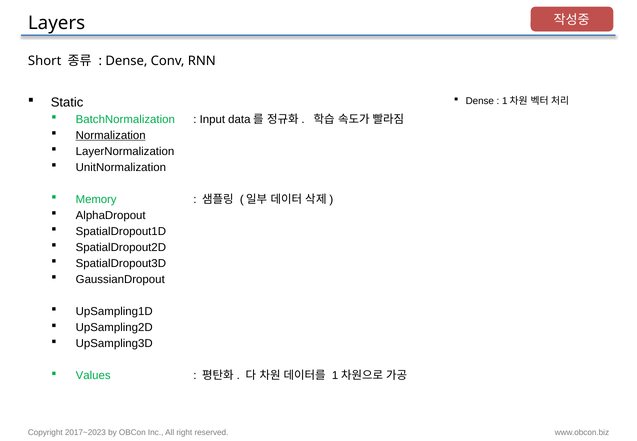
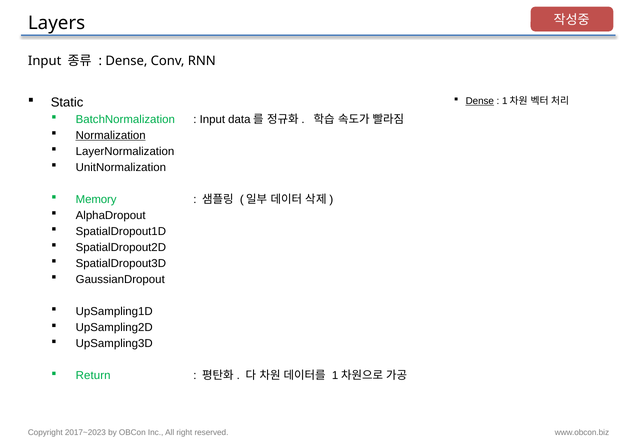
Short at (45, 61): Short -> Input
Dense at (480, 101) underline: none -> present
Values: Values -> Return
